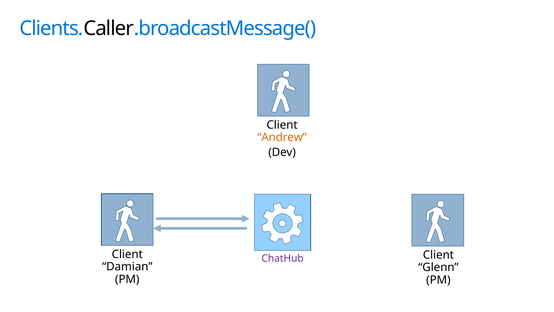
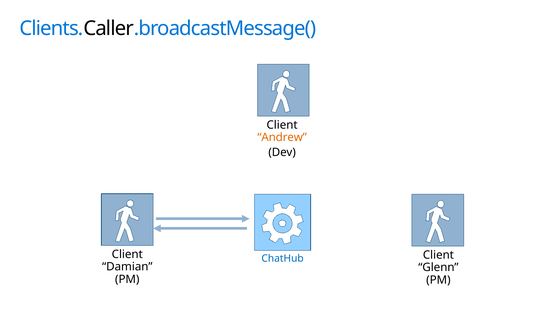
ChatHub colour: purple -> blue
